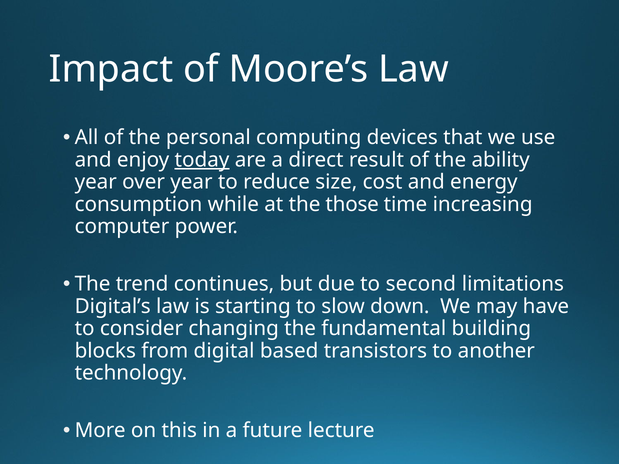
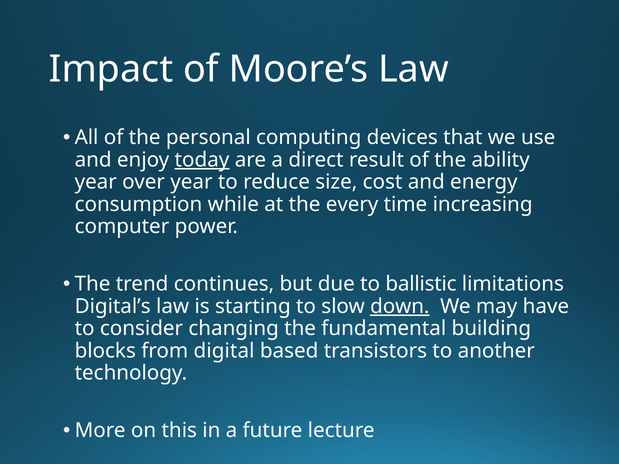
those: those -> every
second: second -> ballistic
down underline: none -> present
